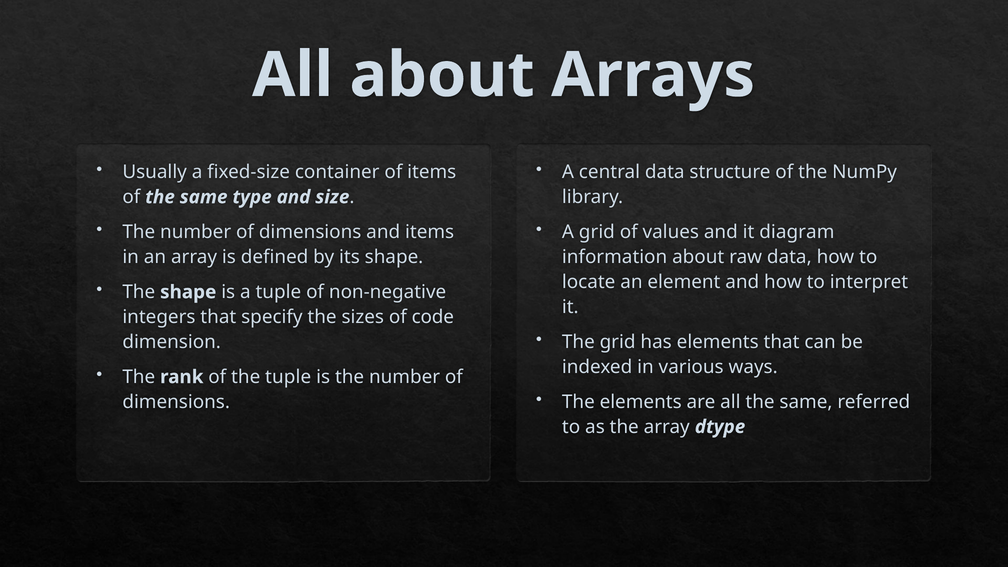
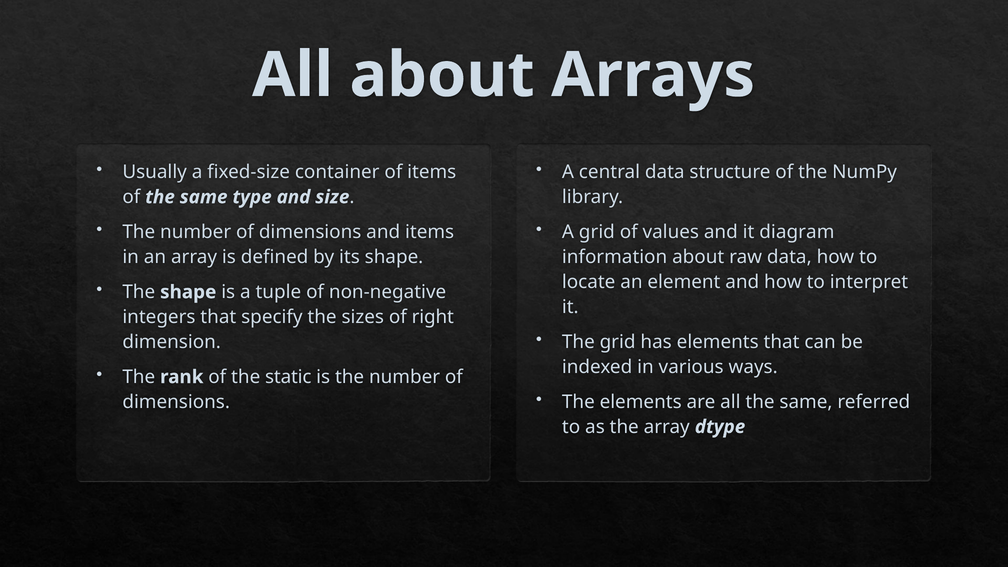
code: code -> right
the tuple: tuple -> static
